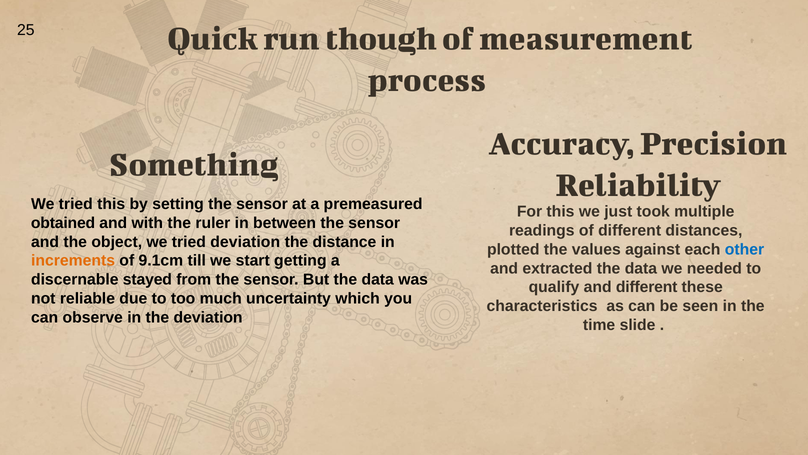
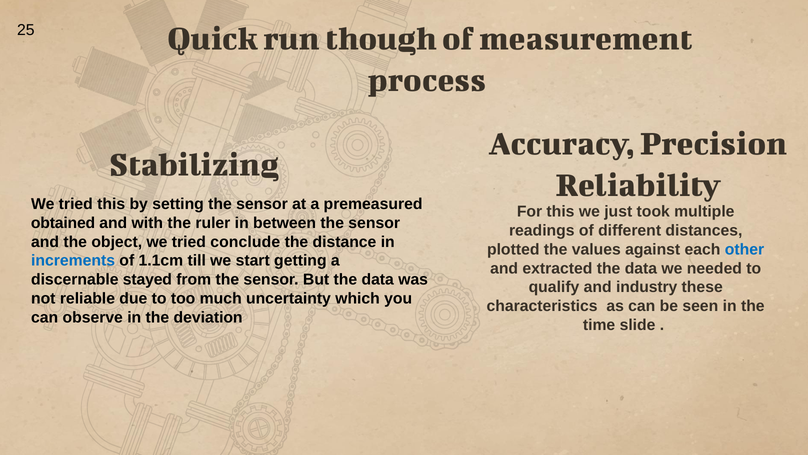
Something: Something -> Stabilizing
tried deviation: deviation -> conclude
increments colour: orange -> blue
9.1cm: 9.1cm -> 1.1cm
and different: different -> industry
